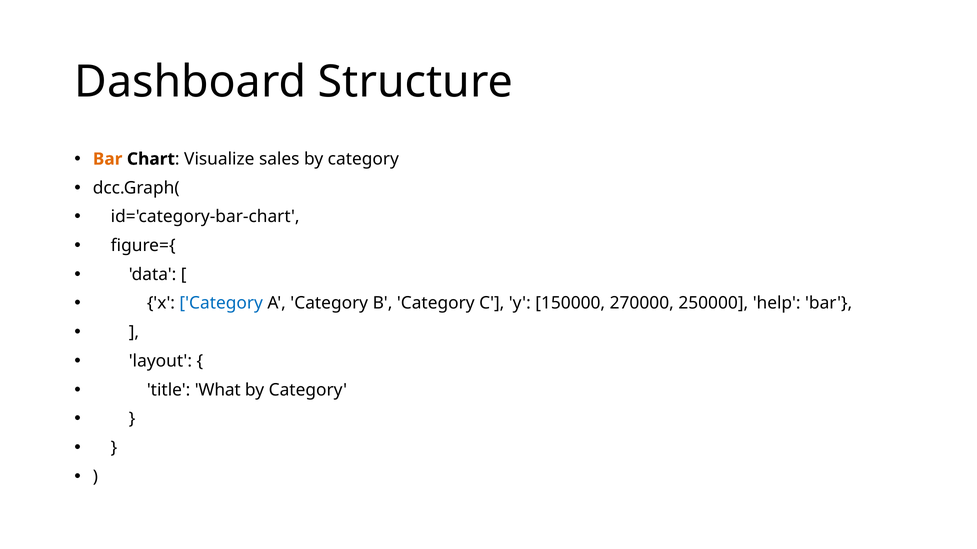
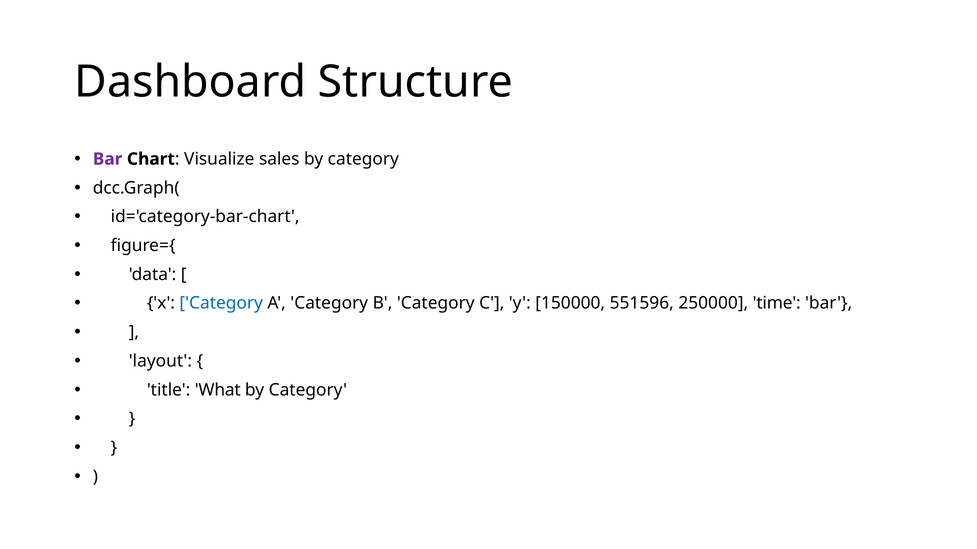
Bar at (108, 159) colour: orange -> purple
270000: 270000 -> 551596
help: help -> time
